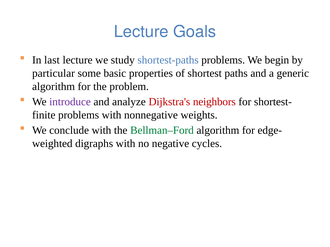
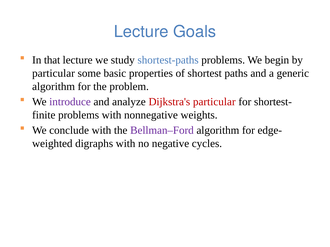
last: last -> that
Dijkstra's neighbors: neighbors -> particular
Bellman–Ford colour: green -> purple
